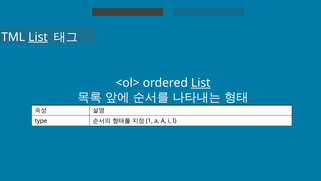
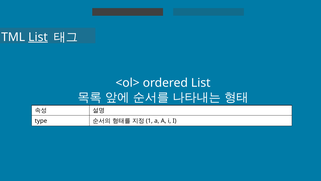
List at (201, 83) underline: present -> none
